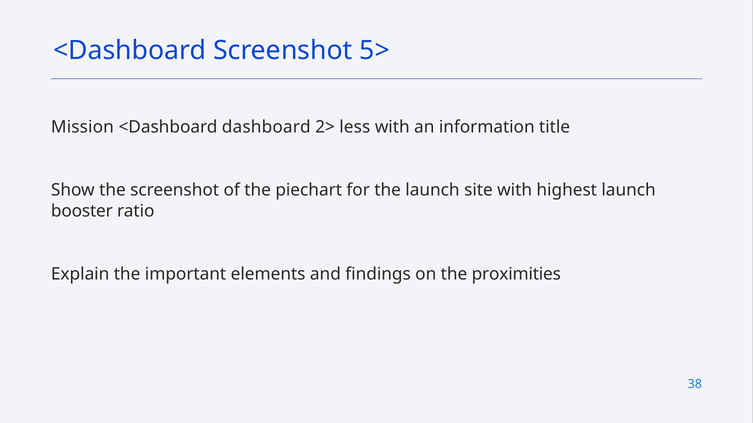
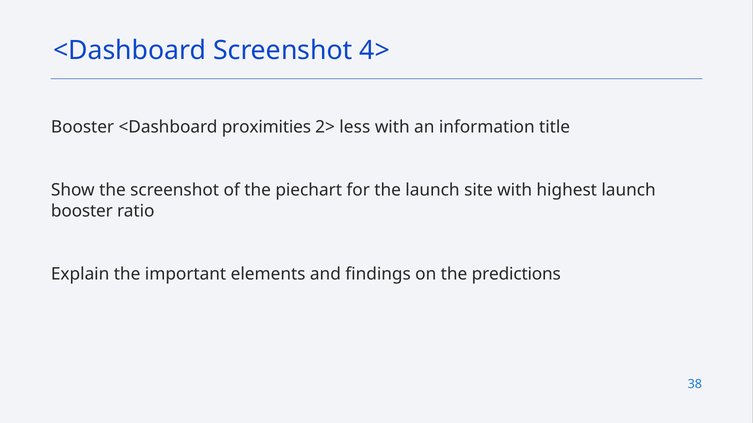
5>: 5> -> 4>
Mission at (82, 127): Mission -> Booster
dashboard: dashboard -> proximities
proximities: proximities -> predictions
